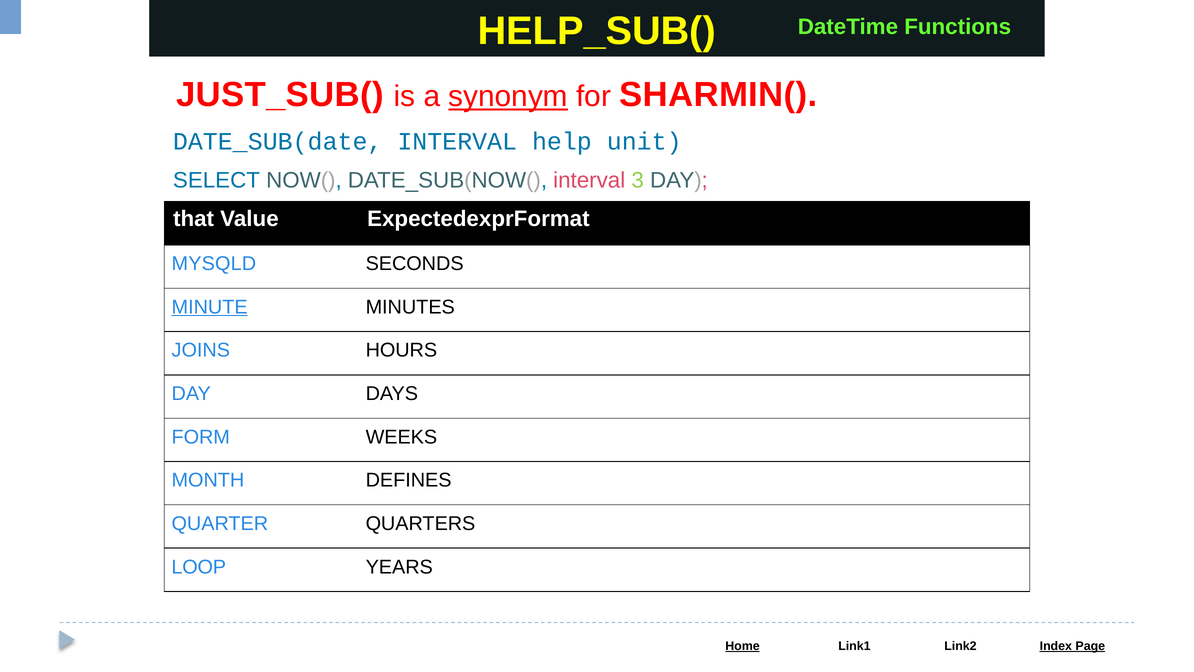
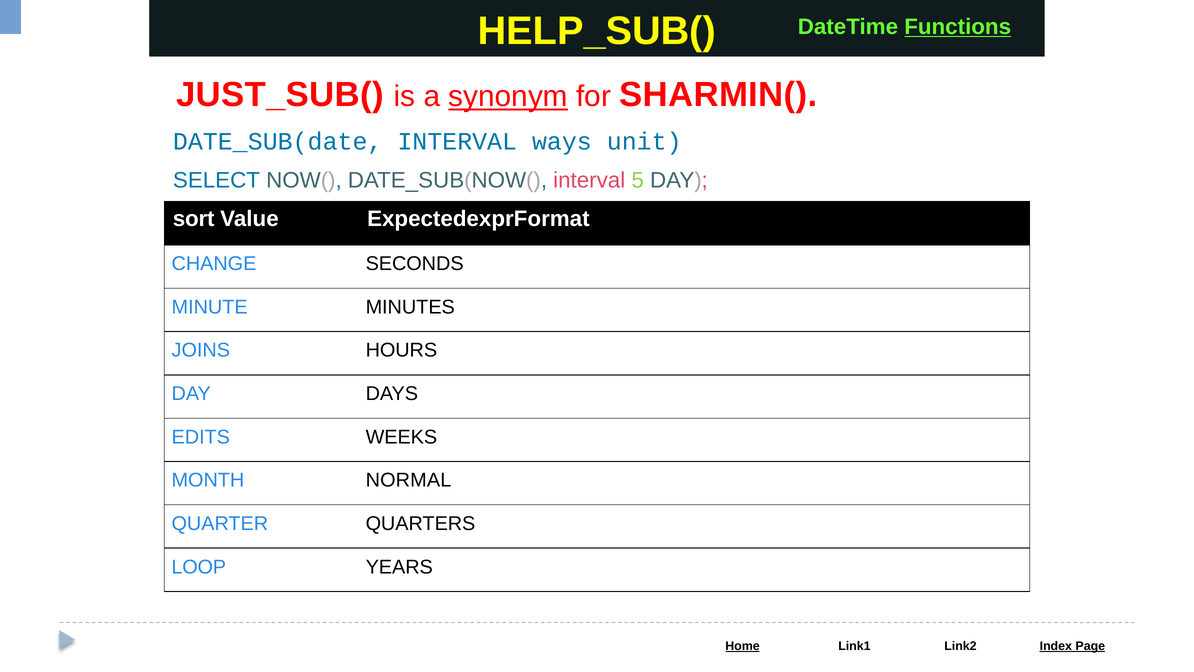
Functions underline: none -> present
help: help -> ways
3: 3 -> 5
that: that -> sort
MYSQLD: MYSQLD -> CHANGE
MINUTE underline: present -> none
FORM: FORM -> EDITS
DEFINES: DEFINES -> NORMAL
